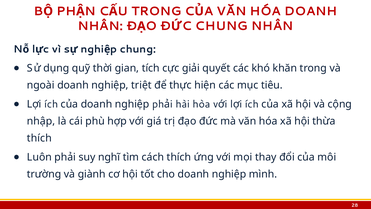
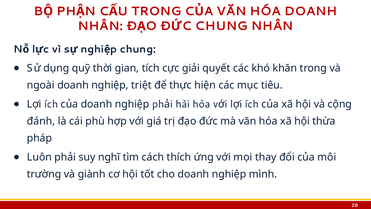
nhập: nhập -> đánh
thích at (39, 138): thích -> pháp
